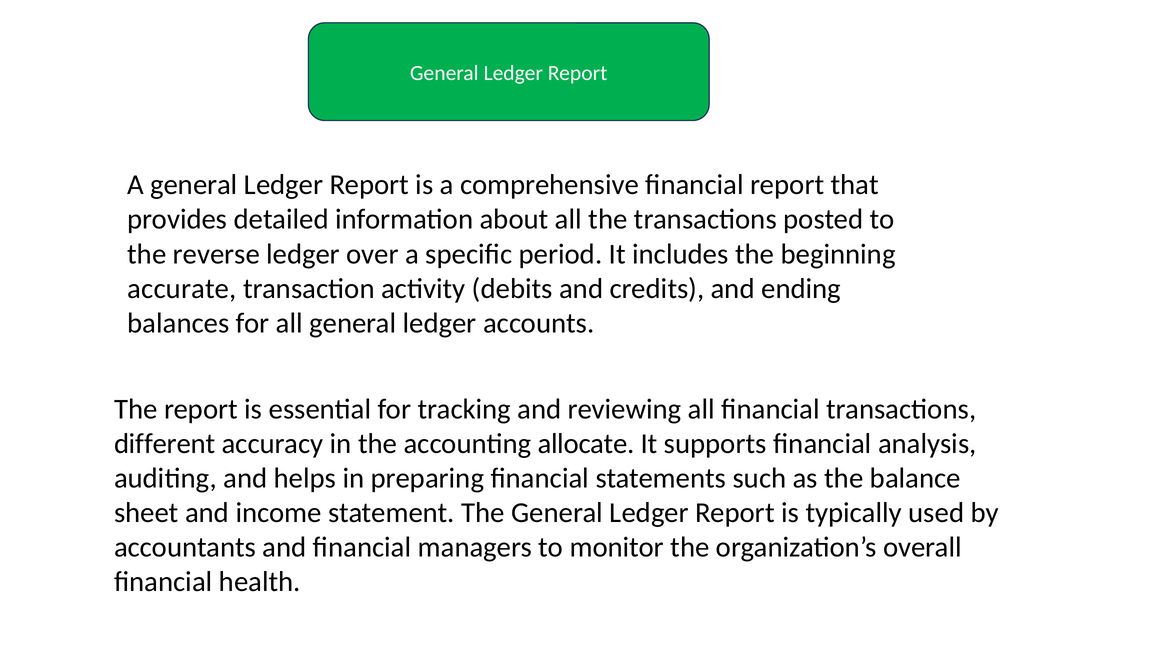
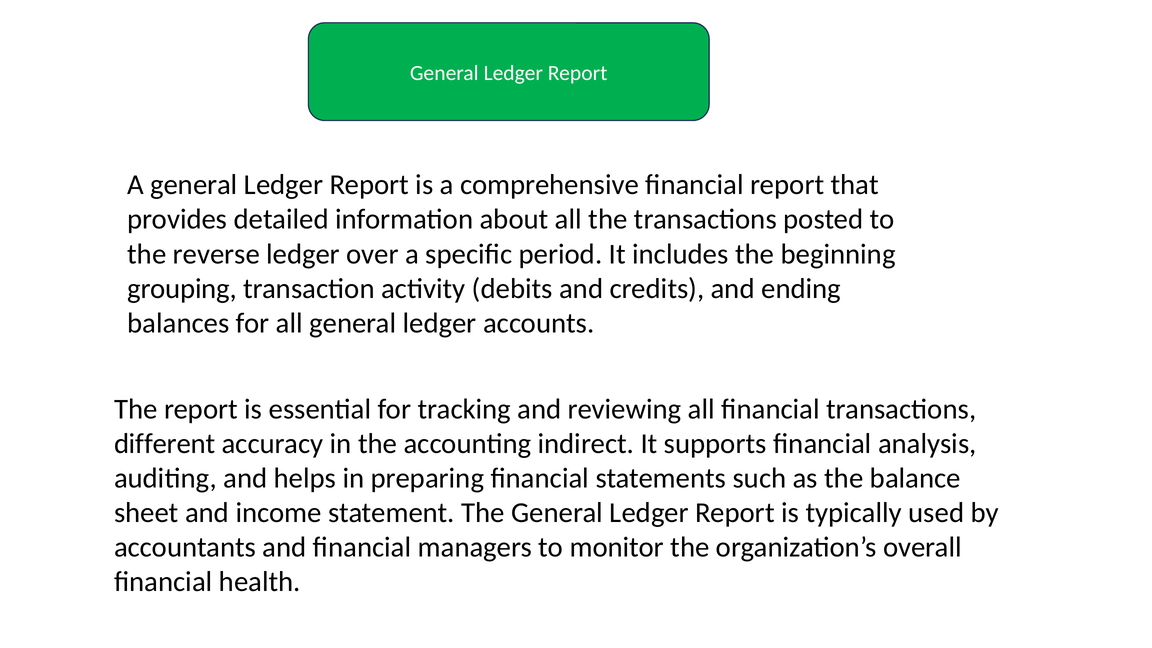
accurate: accurate -> grouping
allocate: allocate -> indirect
